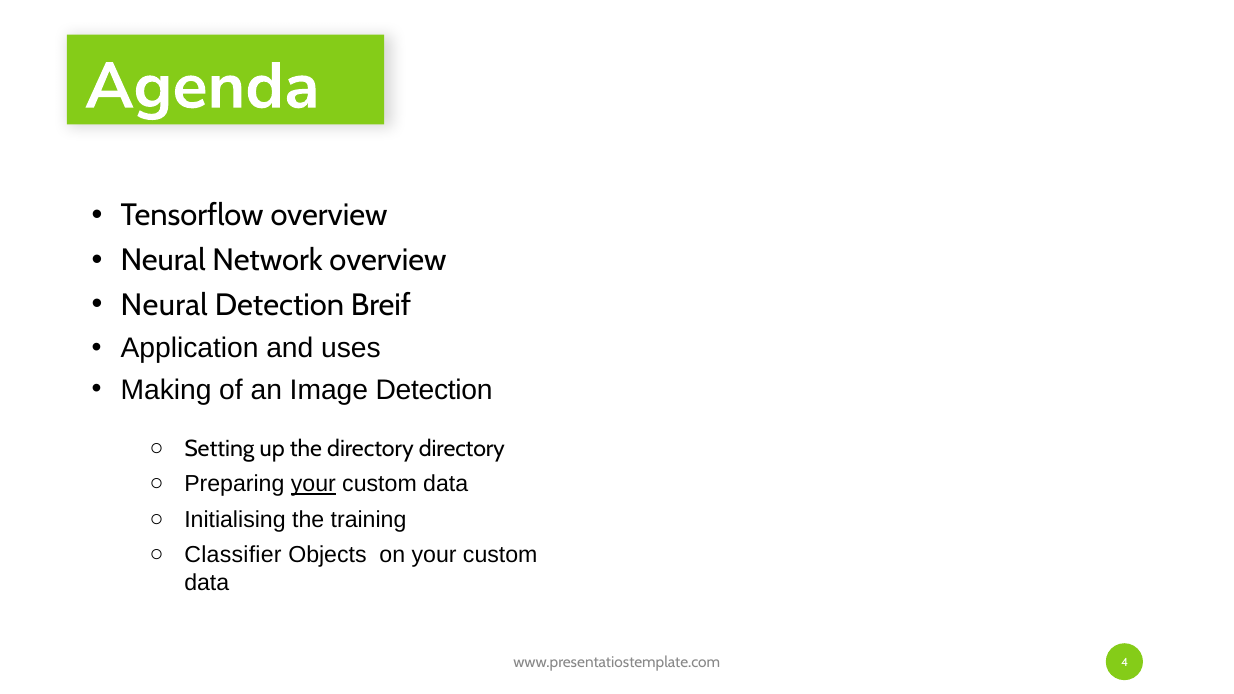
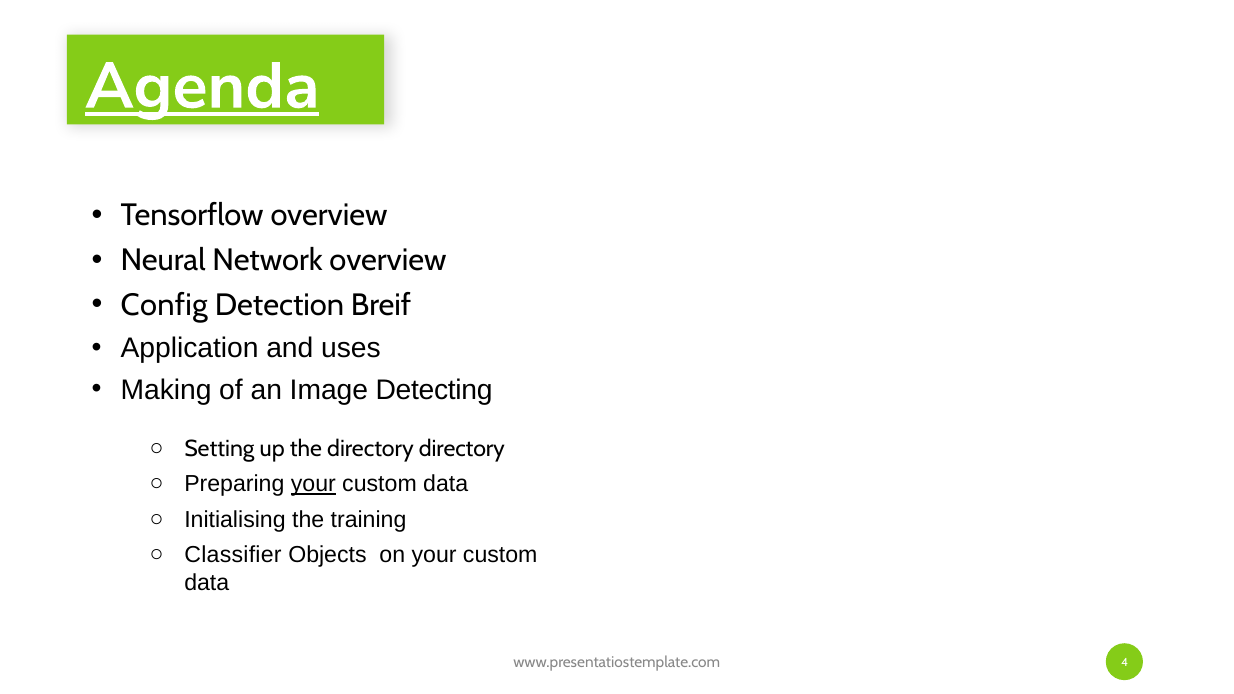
Agenda underline: none -> present
Neural at (164, 305): Neural -> Config
Image Detection: Detection -> Detecting
